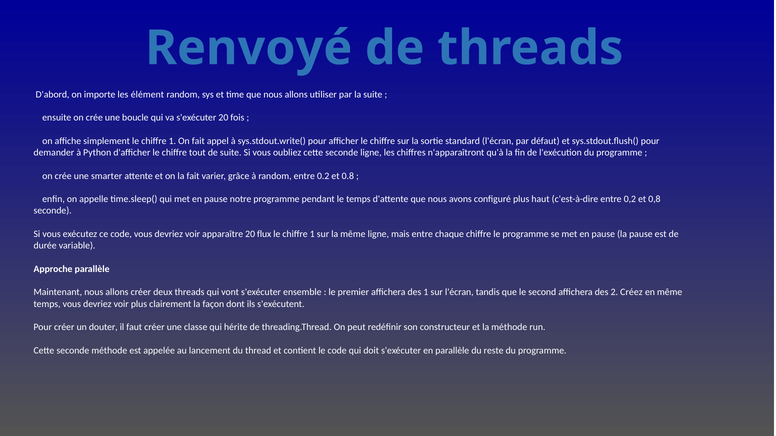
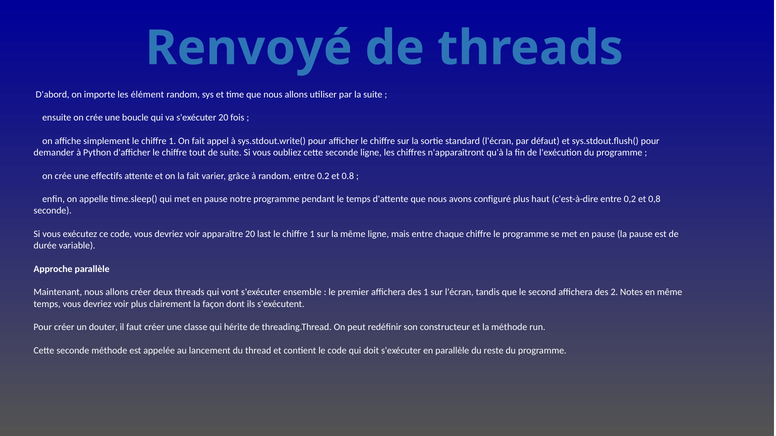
smarter: smarter -> effectifs
flux: flux -> last
Créez: Créez -> Notes
